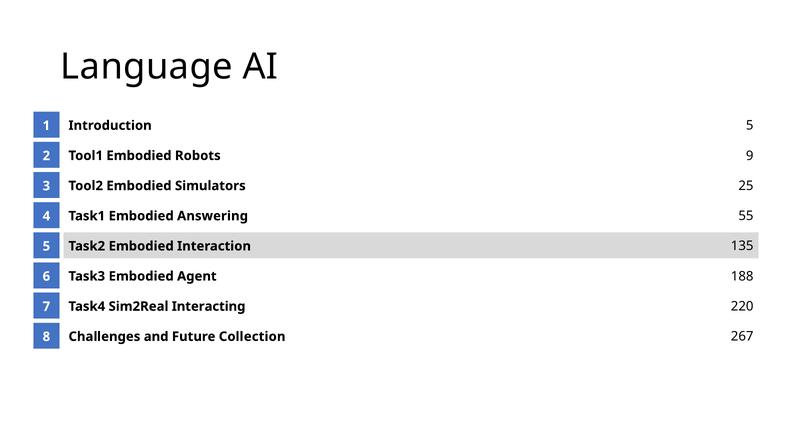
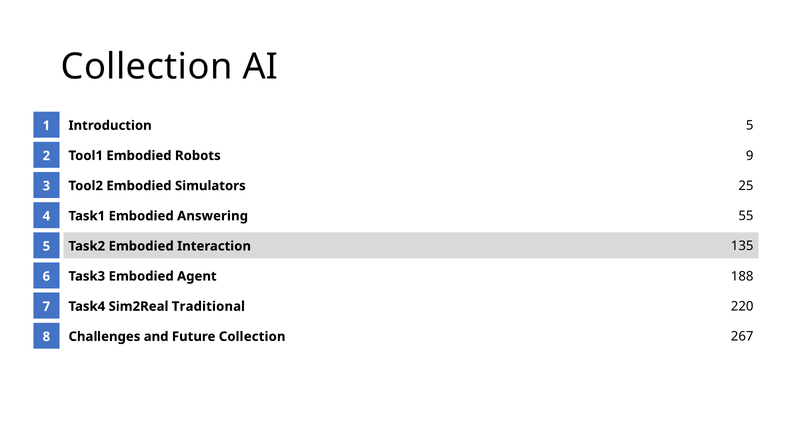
Language at (147, 67): Language -> Collection
Interacting: Interacting -> Traditional
